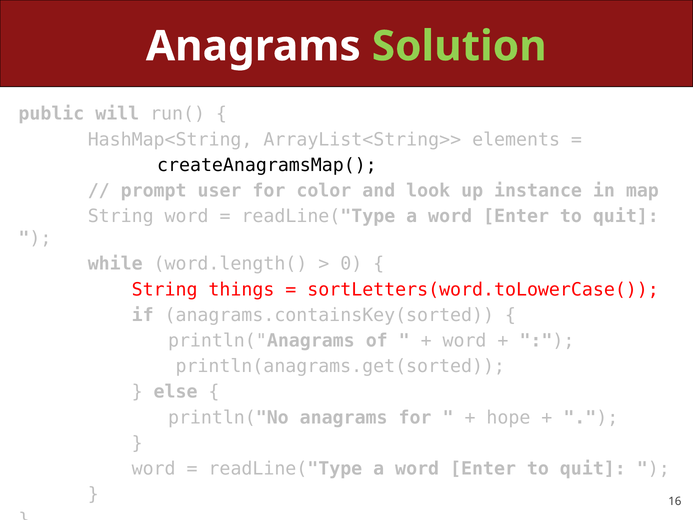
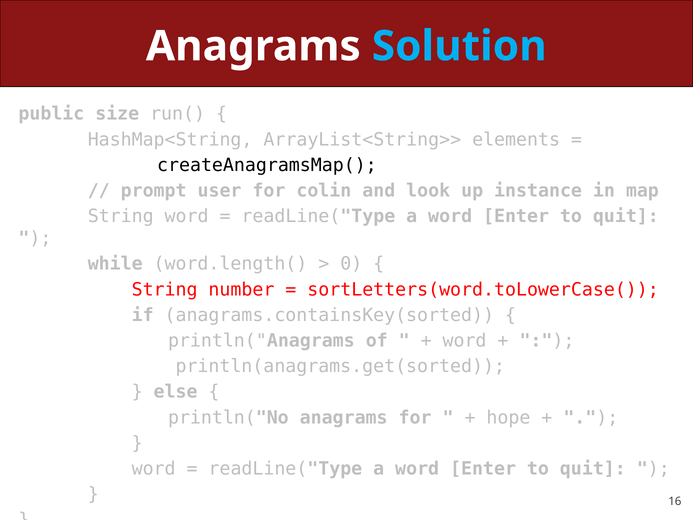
Solution colour: light green -> light blue
will: will -> size
color: color -> colin
things: things -> number
